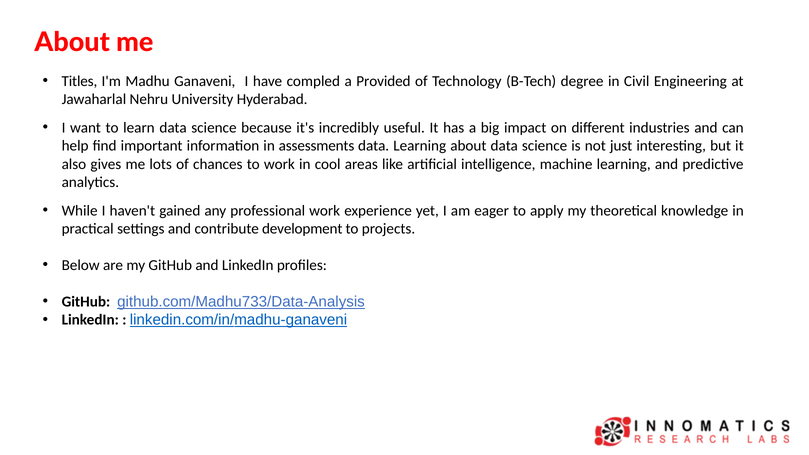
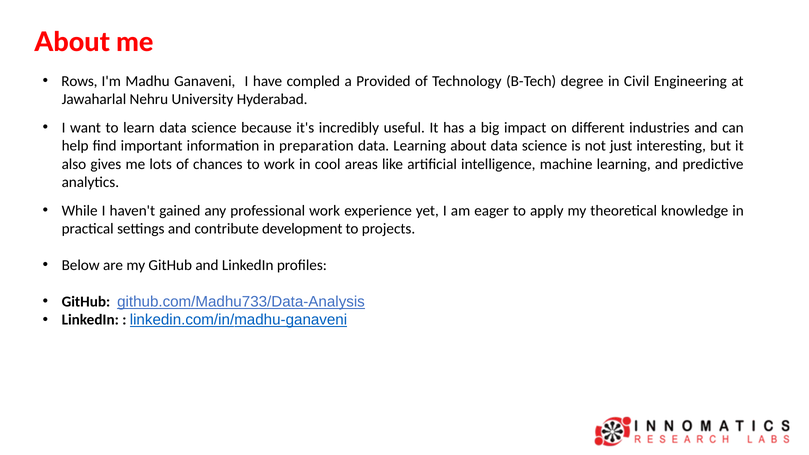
Titles: Titles -> Rows
assessments: assessments -> preparation
